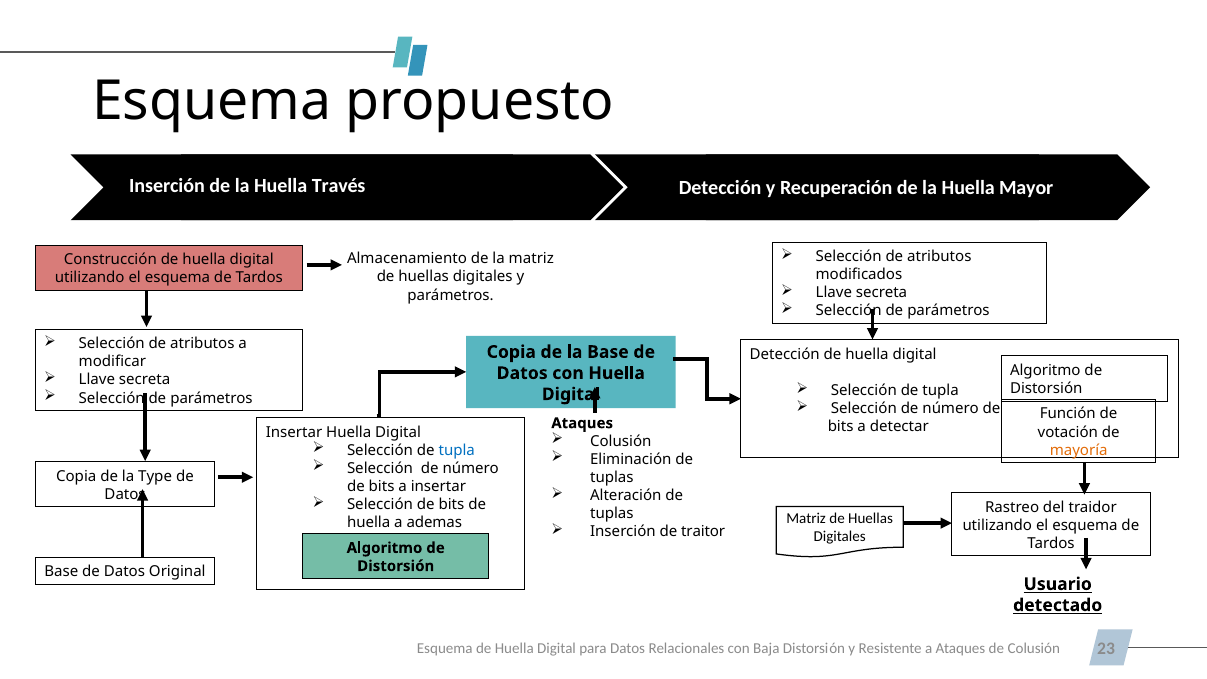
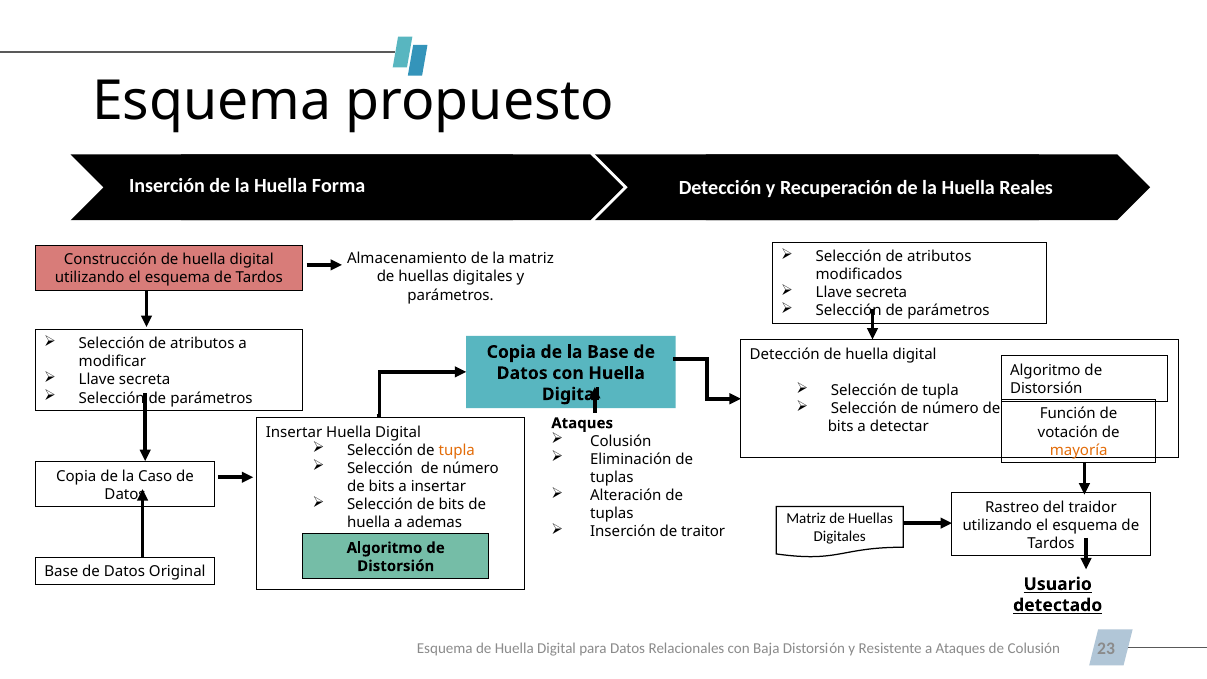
Través: Través -> Forma
Mayor: Mayor -> Reales
tupla at (457, 450) colour: blue -> orange
Type: Type -> Caso
